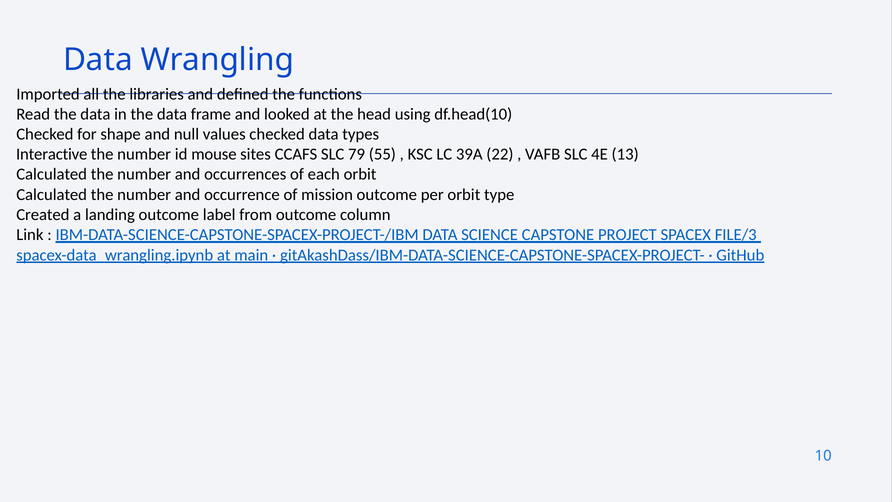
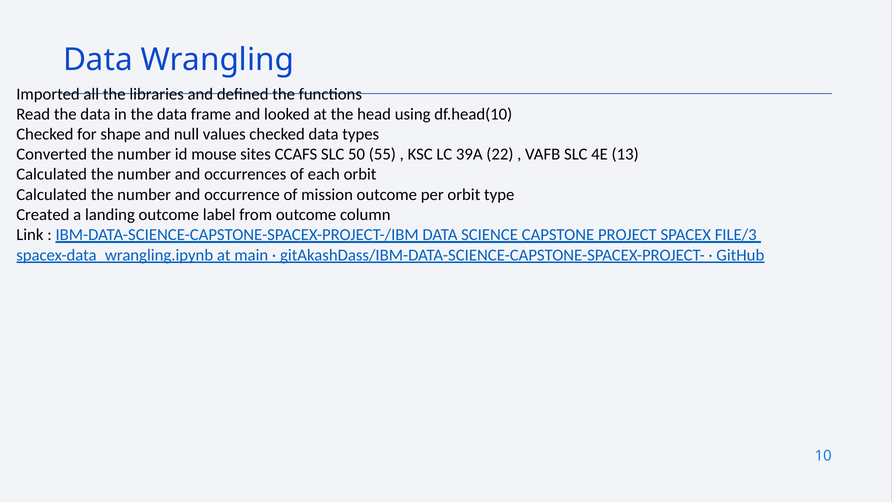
Interactive: Interactive -> Converted
79: 79 -> 50
